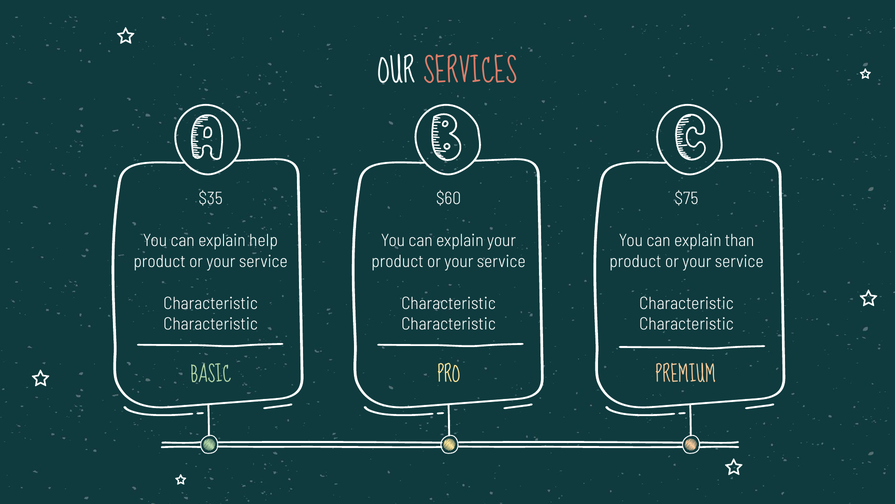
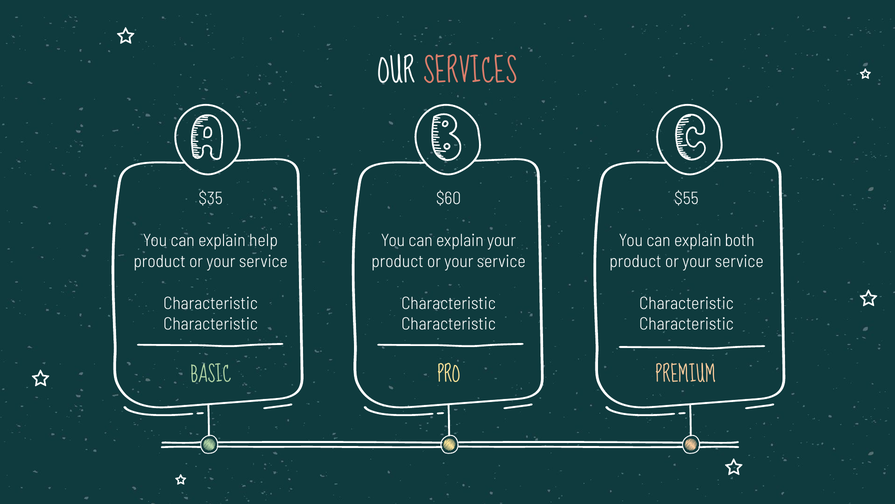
$75: $75 -> $55
than: than -> both
